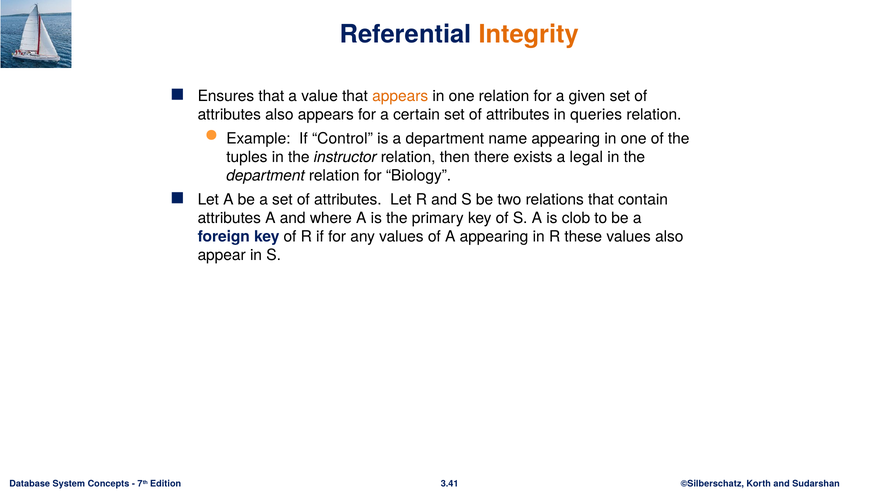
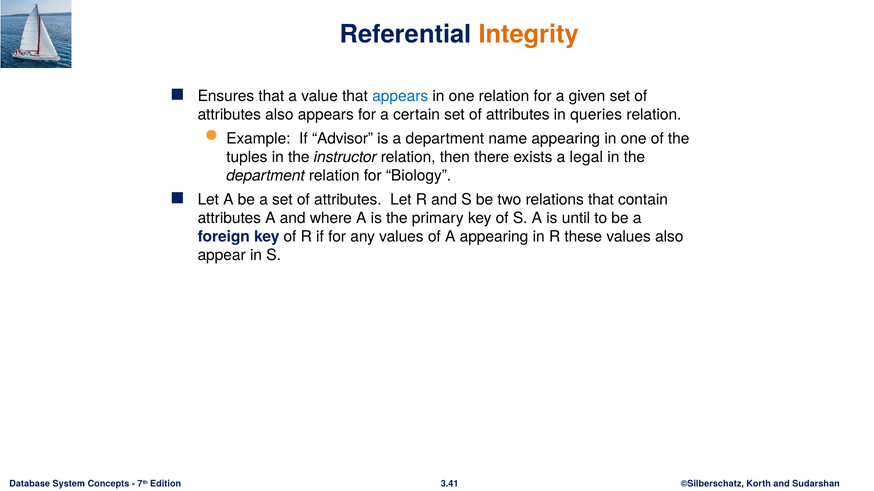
appears at (400, 96) colour: orange -> blue
Control: Control -> Advisor
clob: clob -> until
